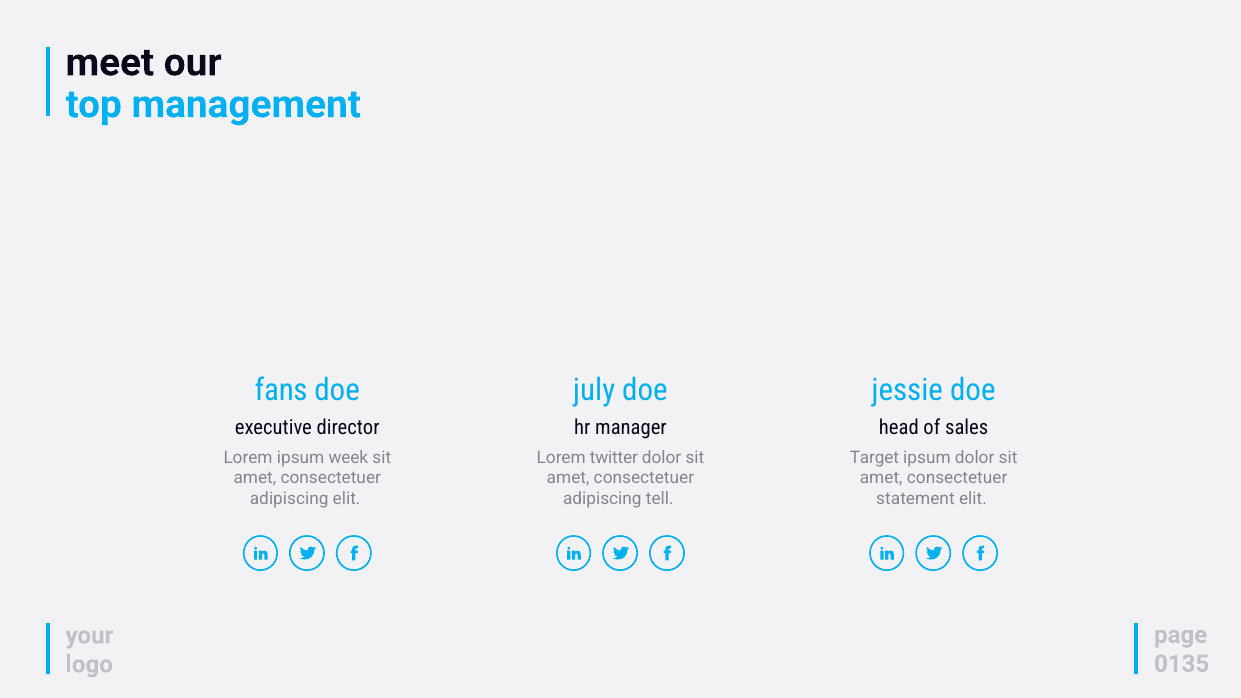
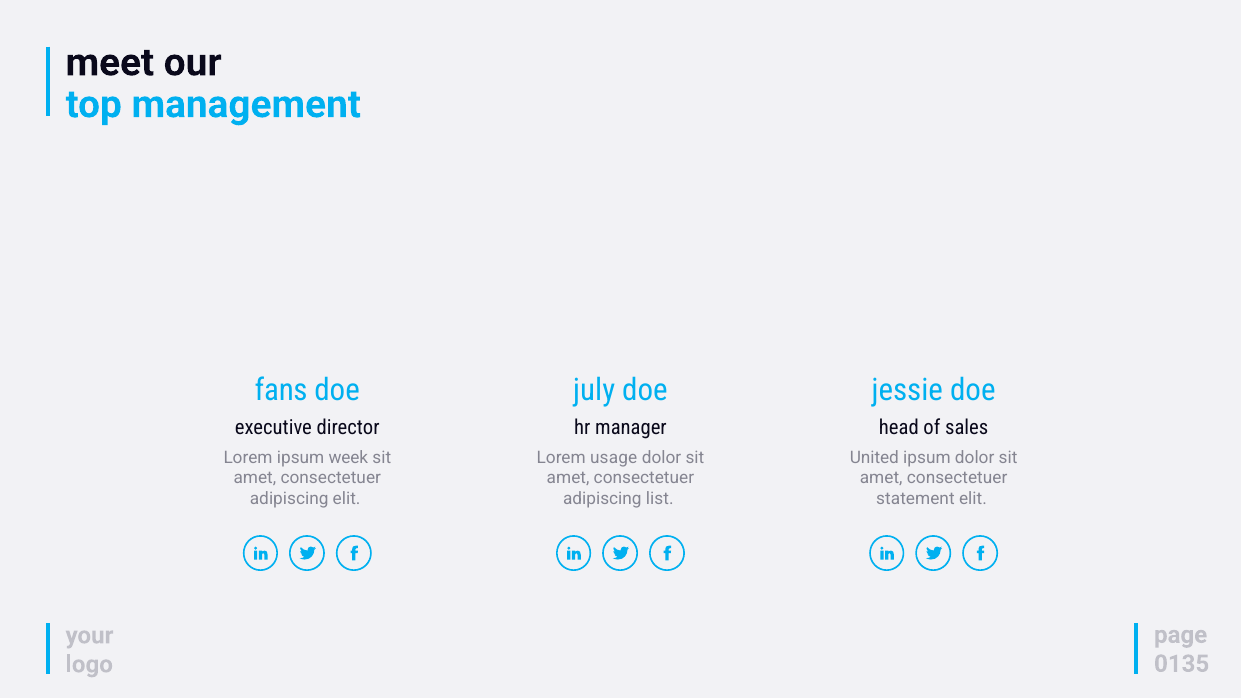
twitter: twitter -> usage
Target: Target -> United
tell: tell -> list
